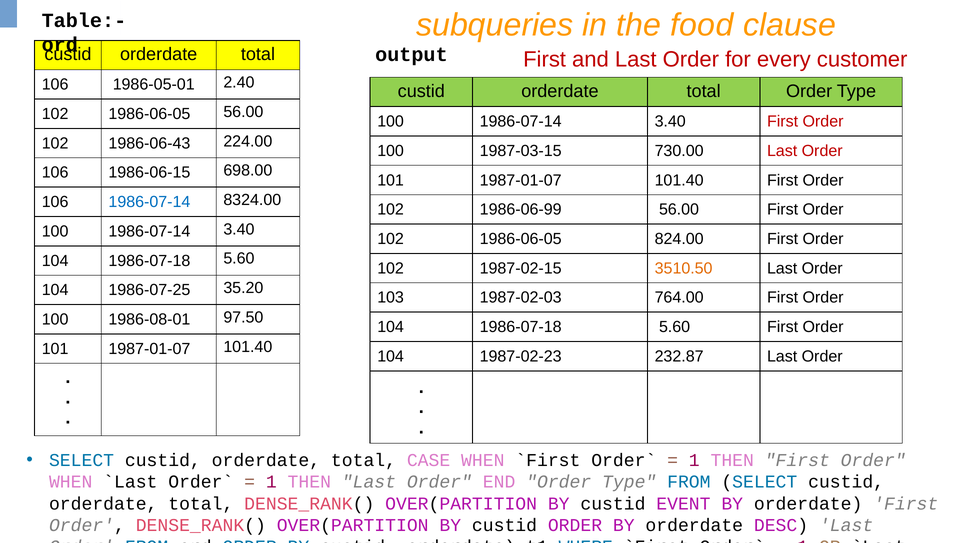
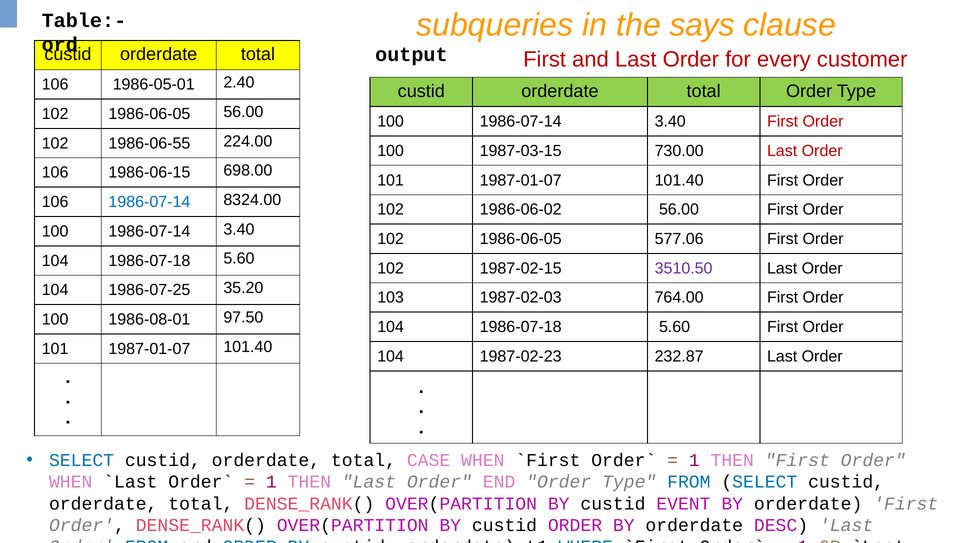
food: food -> says
1986-06-43: 1986-06-43 -> 1986-06-55
1986-06-99: 1986-06-99 -> 1986-06-02
824.00: 824.00 -> 577.06
3510.50 colour: orange -> purple
